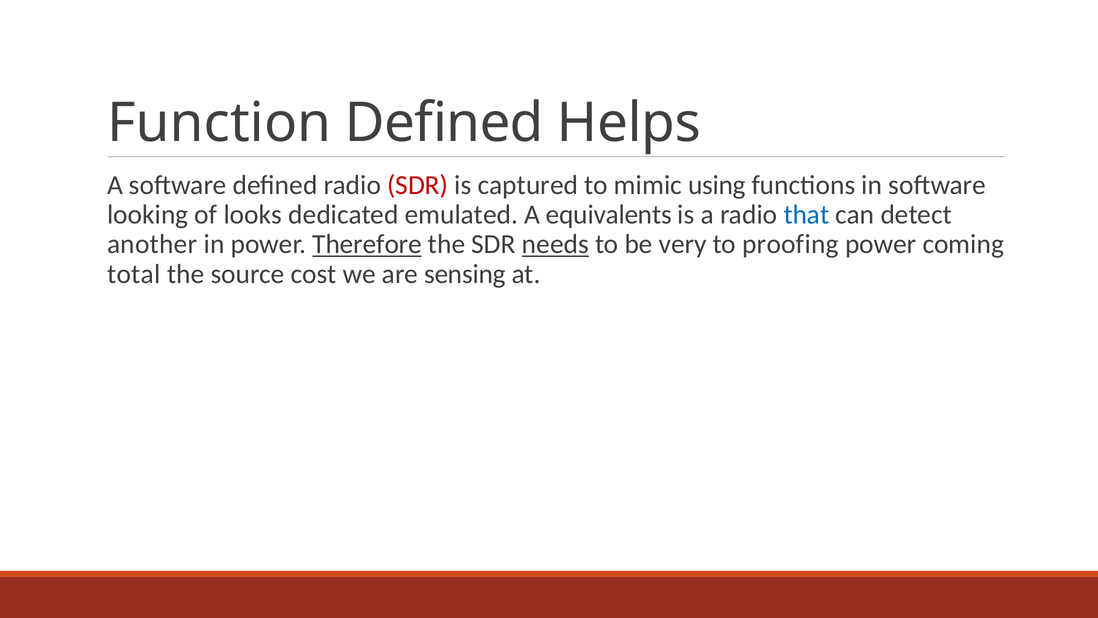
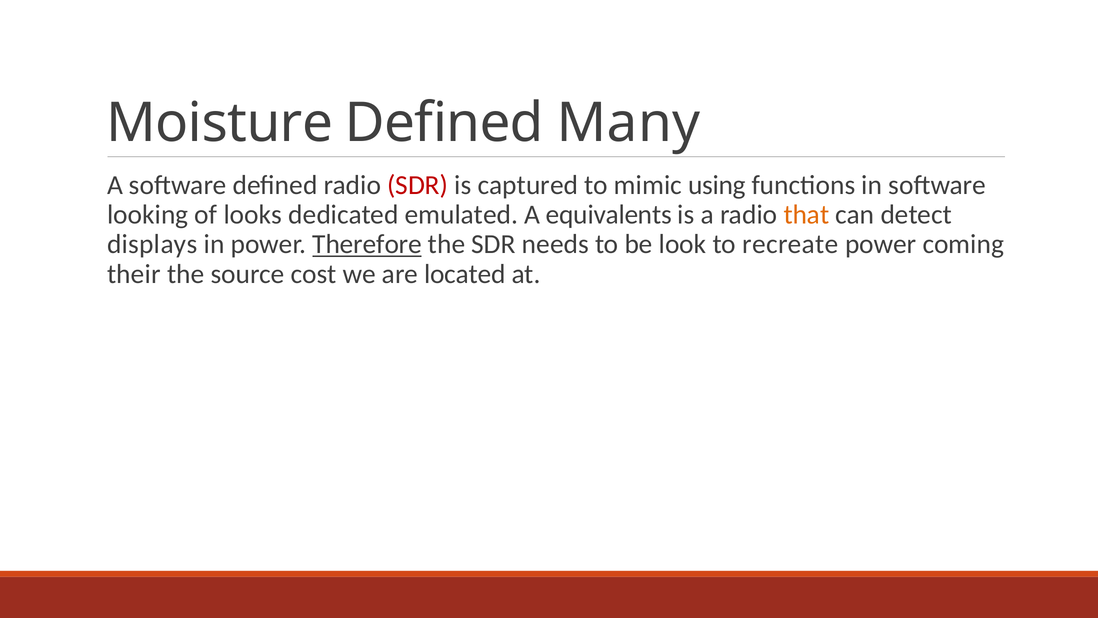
Function: Function -> Moisture
Helps: Helps -> Many
that colour: blue -> orange
another: another -> displays
needs underline: present -> none
very: very -> look
proofing: proofing -> recreate
total: total -> their
sensing: sensing -> located
